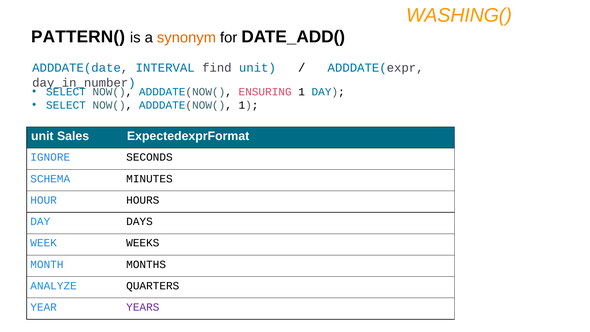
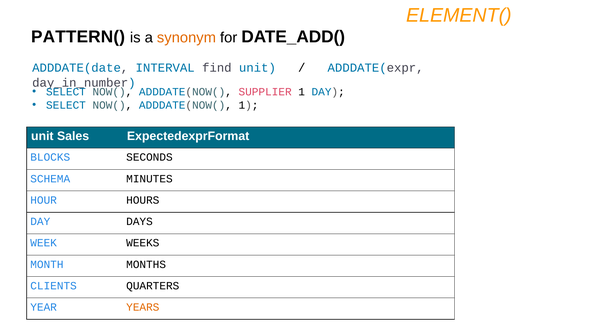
WASHING(: WASHING( -> ELEMENT(
ENSURING: ENSURING -> SUPPLIER
IGNORE: IGNORE -> BLOCKS
ANALYZE: ANALYZE -> CLIENTS
YEARS colour: purple -> orange
